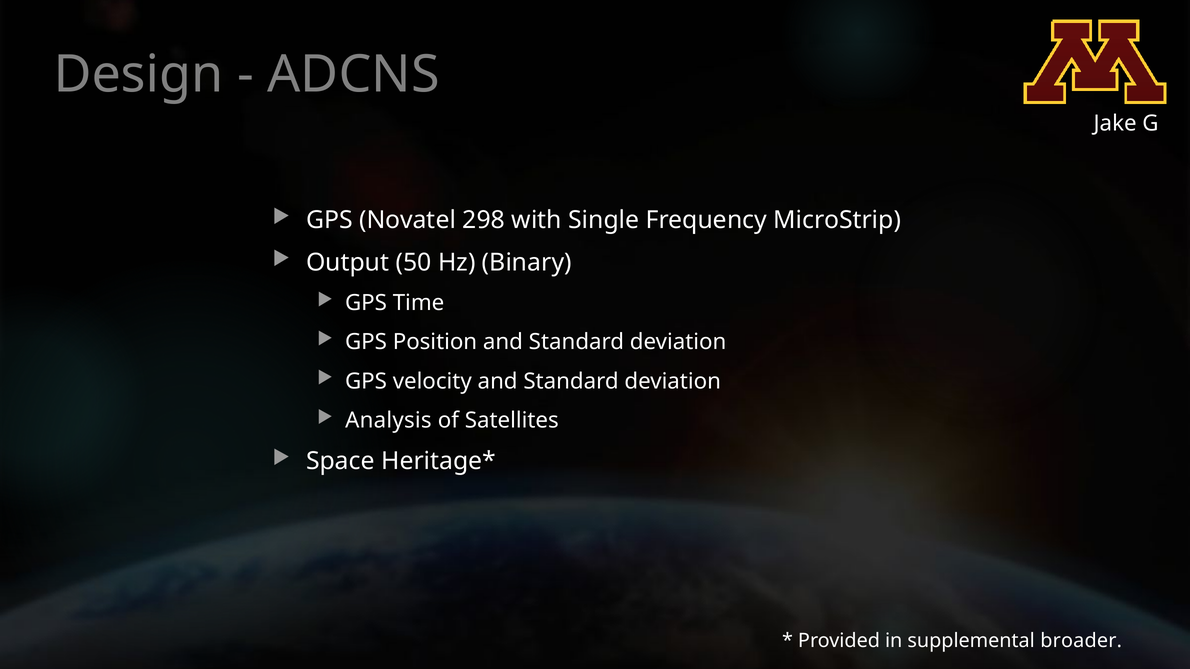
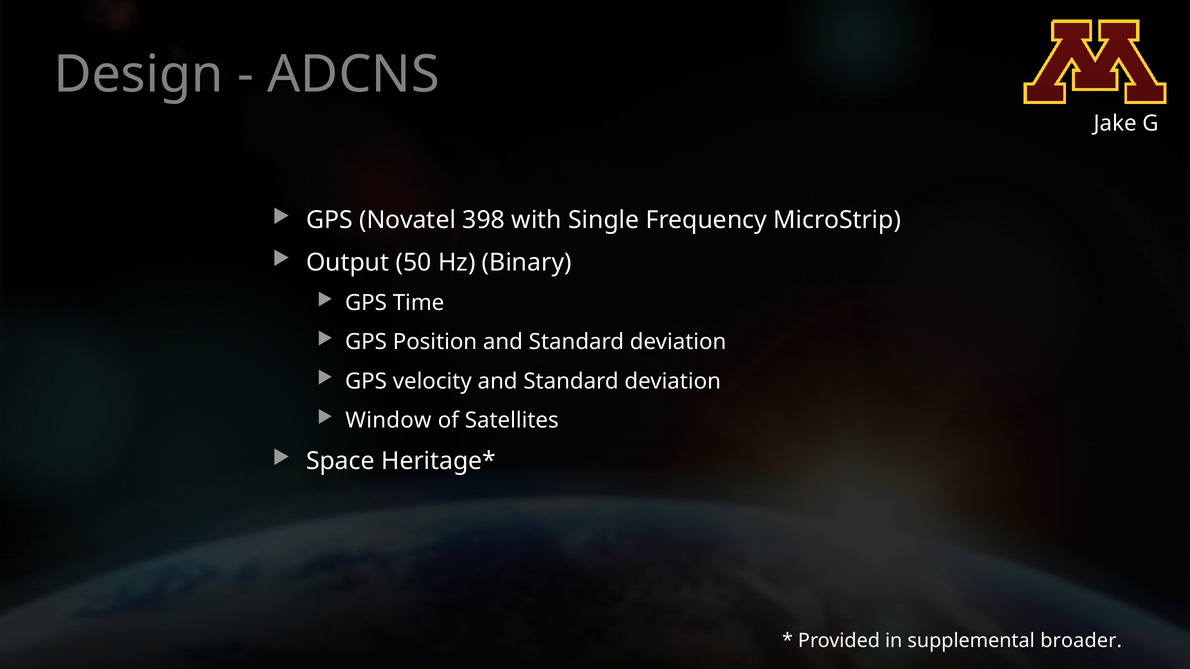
298: 298 -> 398
Analysis: Analysis -> Window
